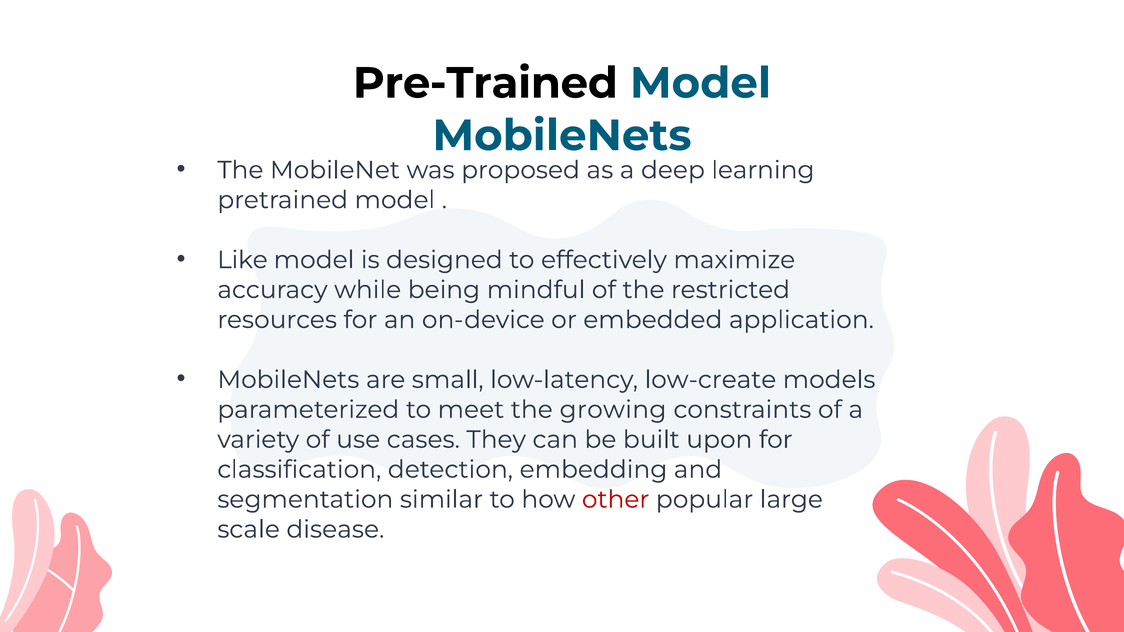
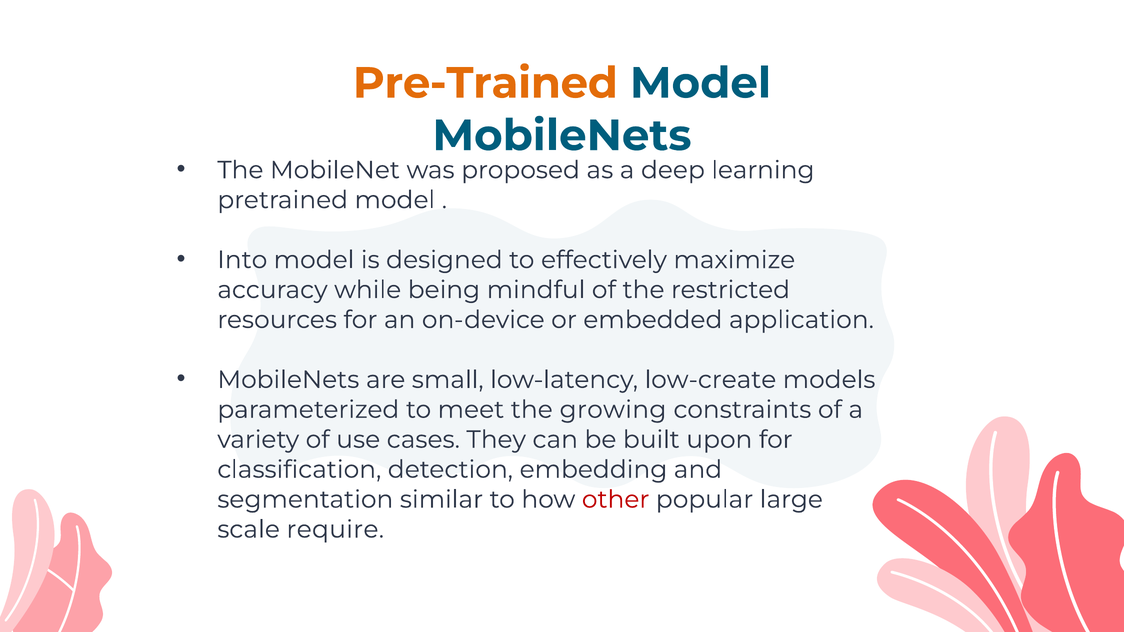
Pre-Trained colour: black -> orange
Like: Like -> Into
disease: disease -> require
